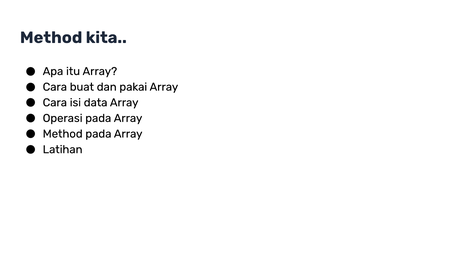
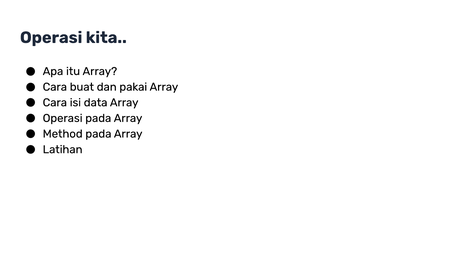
Method at (51, 38): Method -> Operasi
